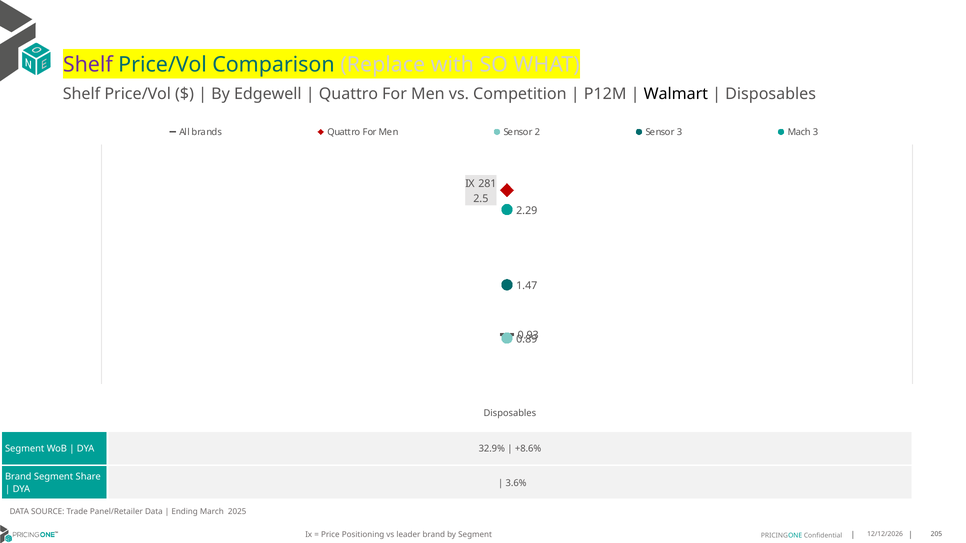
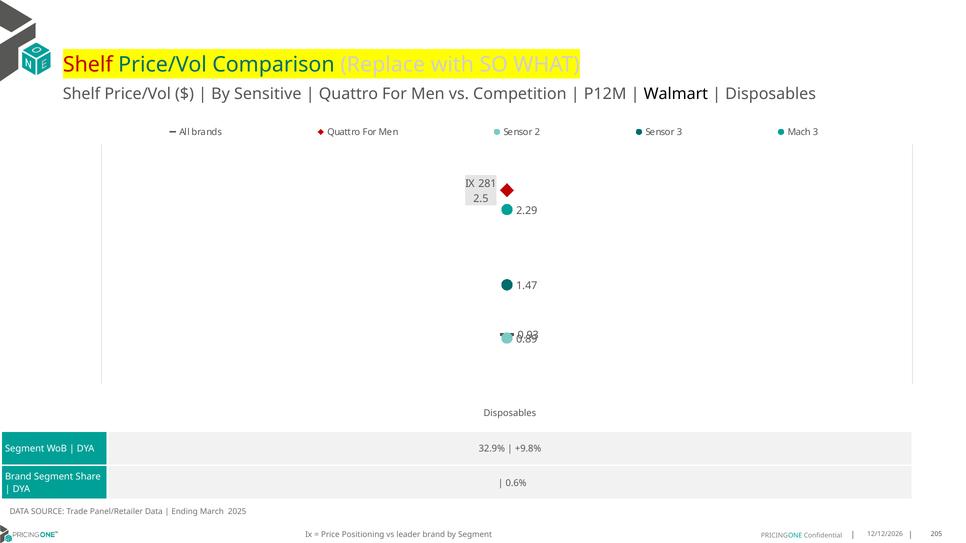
Shelf at (88, 65) colour: purple -> red
Edgewell: Edgewell -> Sensitive
+8.6%: +8.6% -> +9.8%
3.6%: 3.6% -> 0.6%
